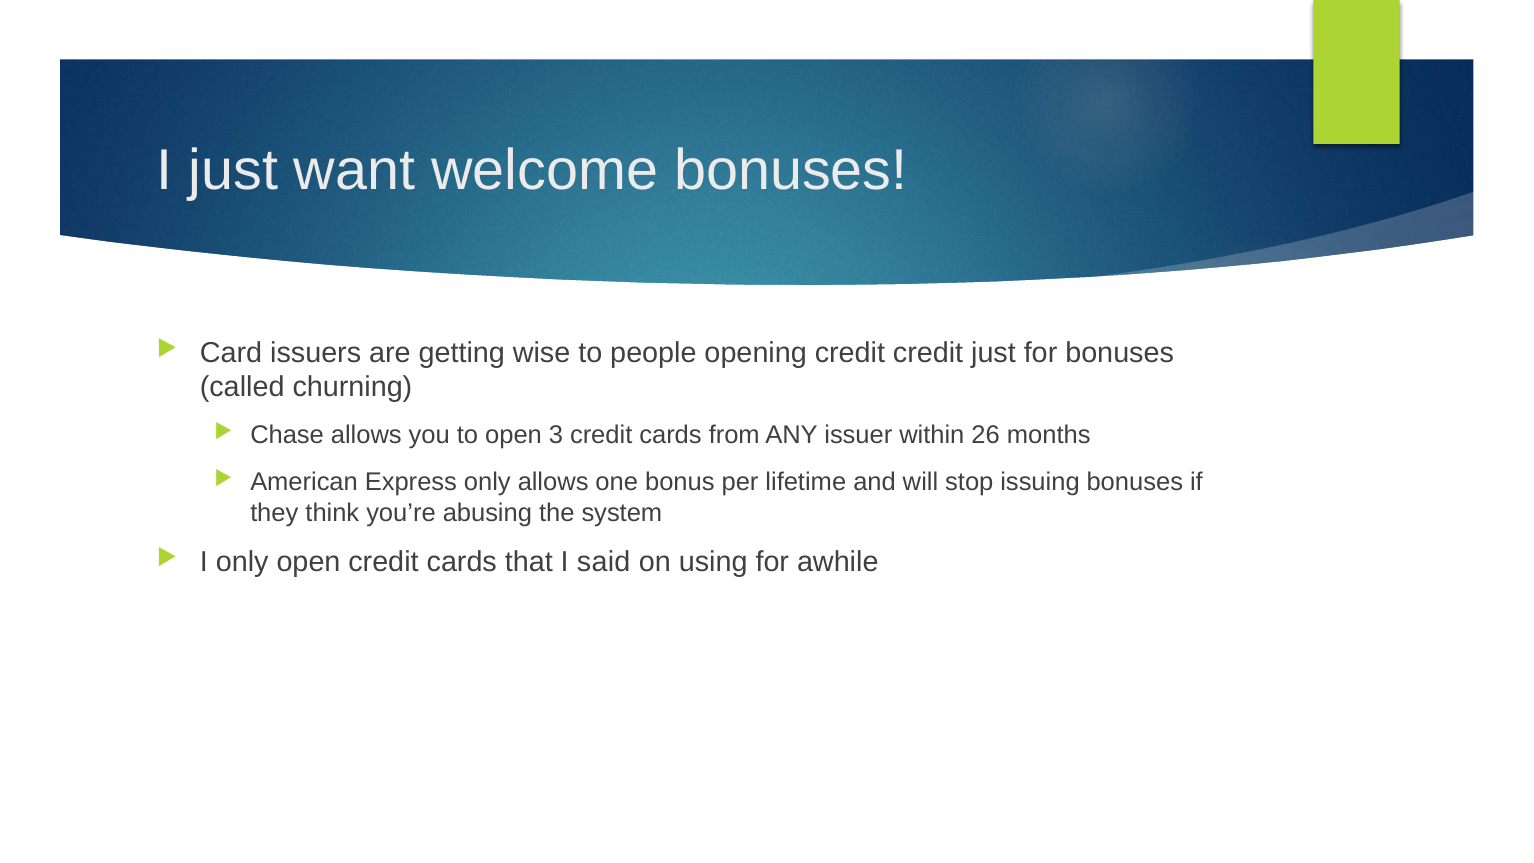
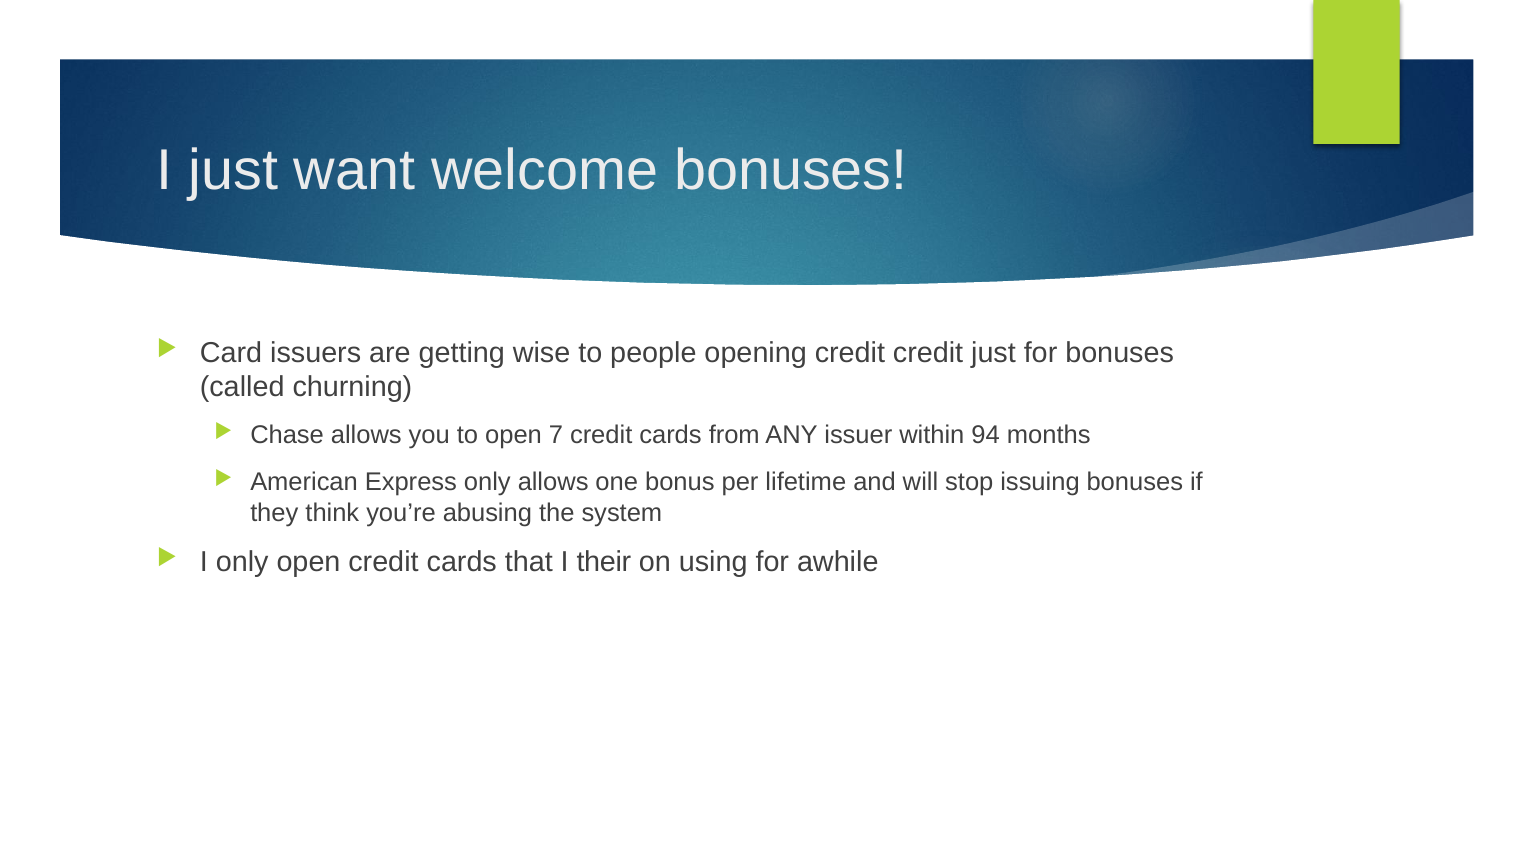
3: 3 -> 7
26: 26 -> 94
said: said -> their
